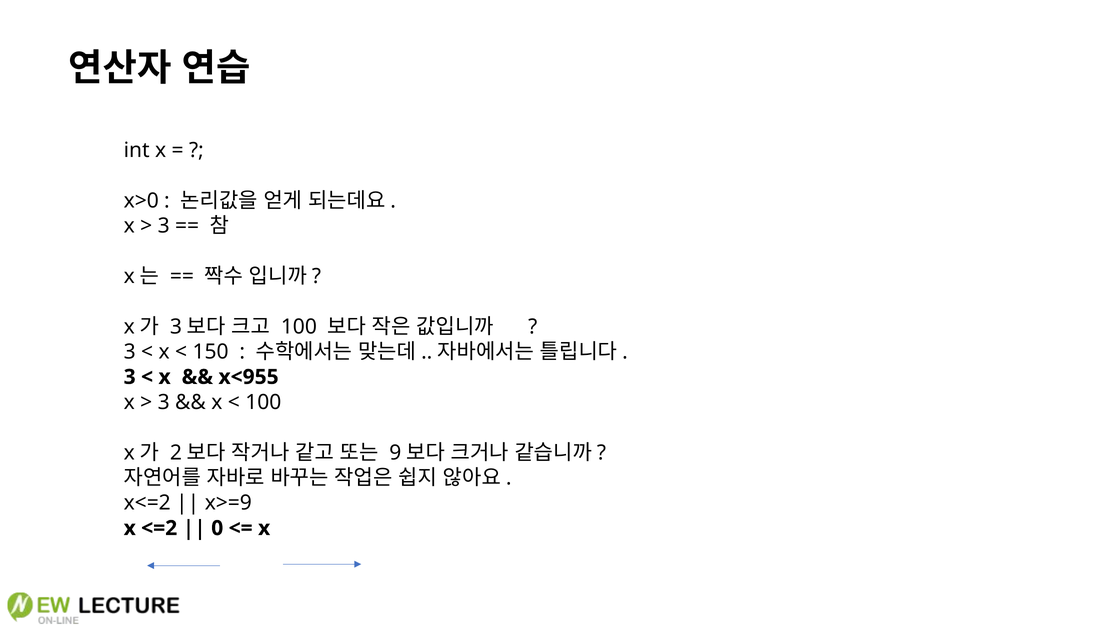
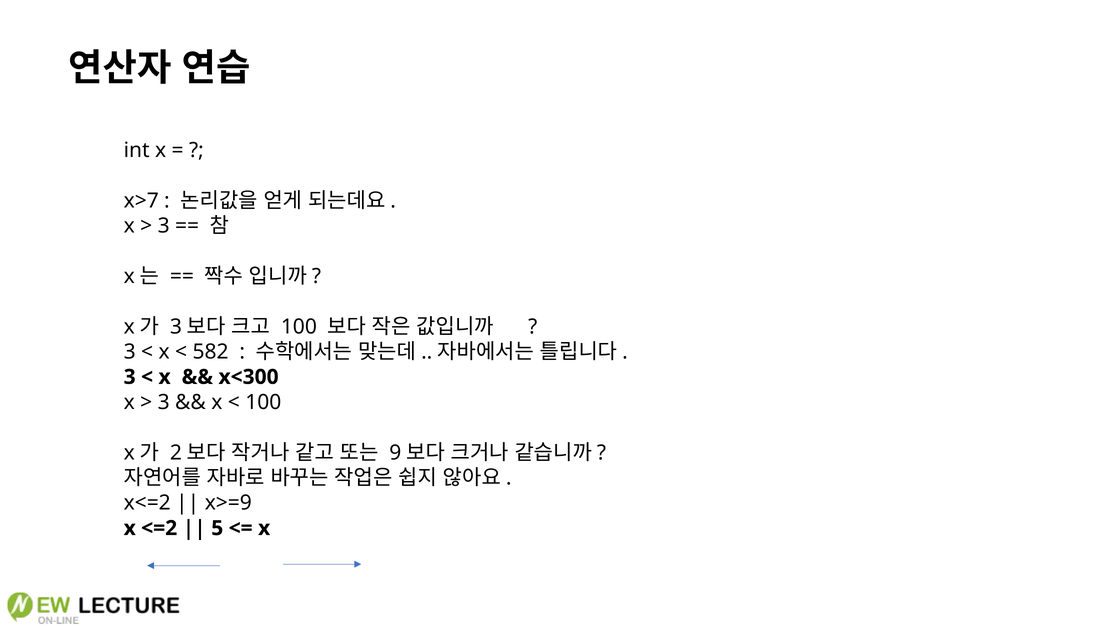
x>0: x>0 -> x>7
150: 150 -> 582
x<955: x<955 -> x<300
0: 0 -> 5
